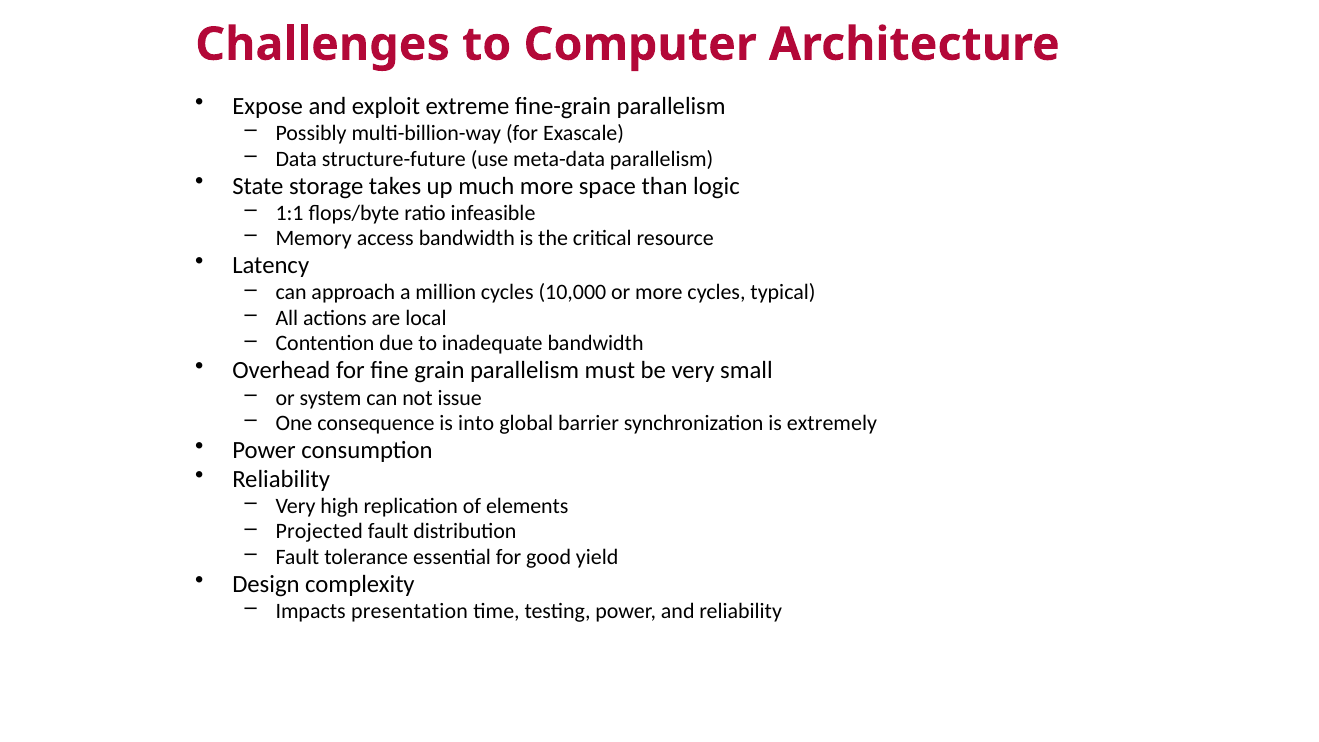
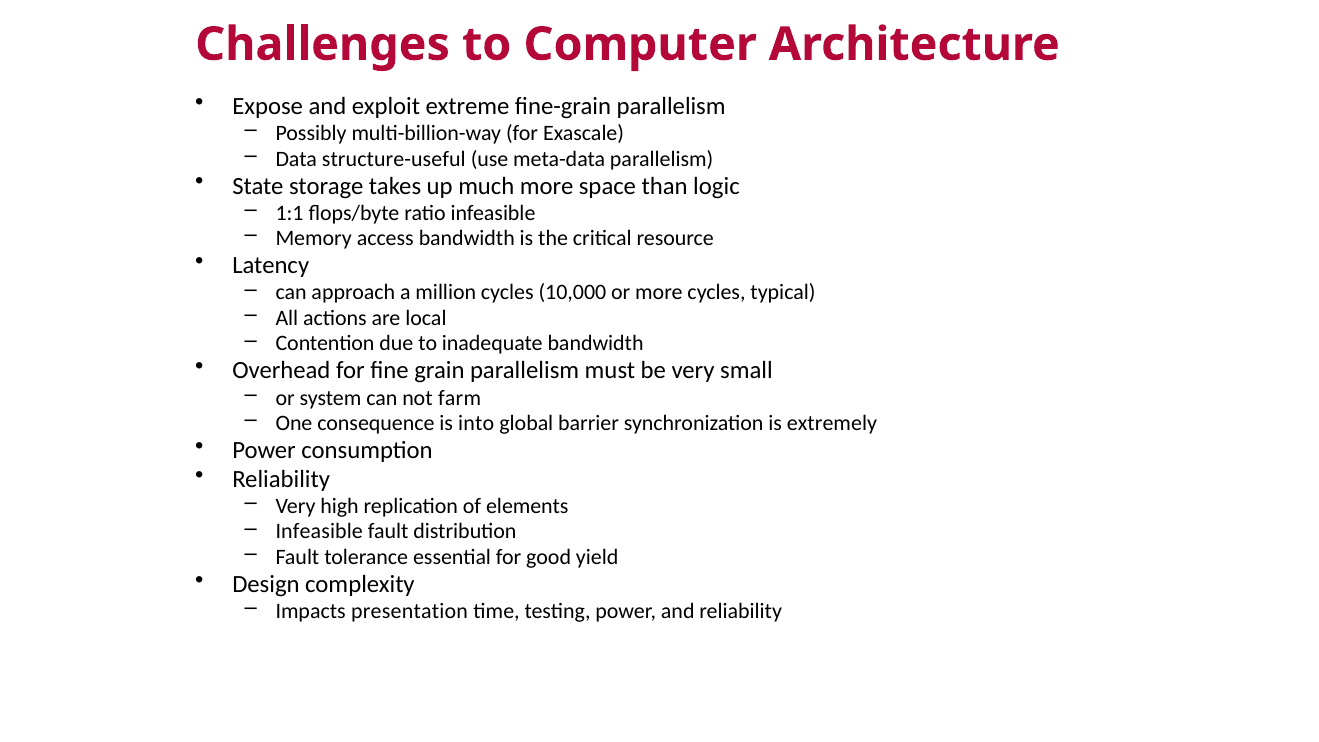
structure-future: structure-future -> structure-useful
issue: issue -> farm
Projected at (319, 532): Projected -> Infeasible
